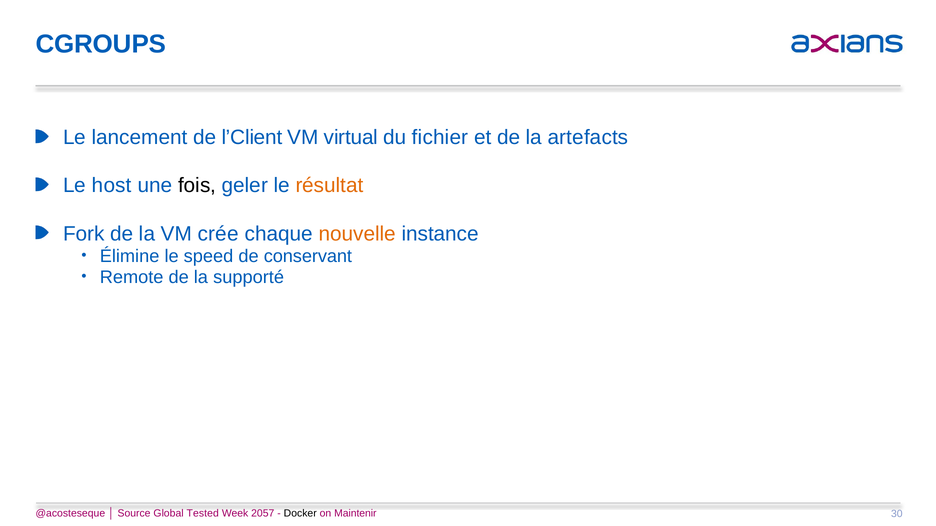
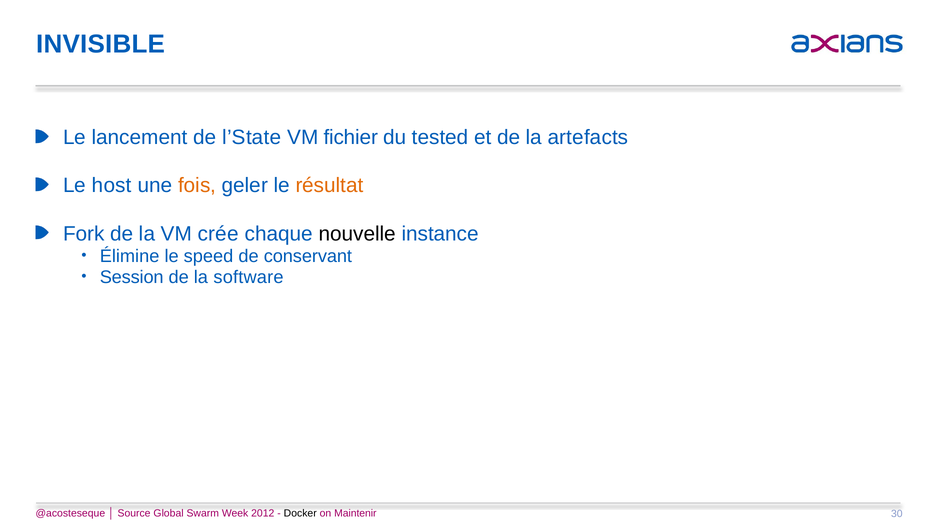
CGROUPS: CGROUPS -> INVISIBLE
l’Client: l’Client -> l’State
virtual: virtual -> fichier
fichier: fichier -> tested
fois colour: black -> orange
nouvelle colour: orange -> black
Remote: Remote -> Session
supporté: supporté -> software
Tested: Tested -> Swarm
2057: 2057 -> 2012
